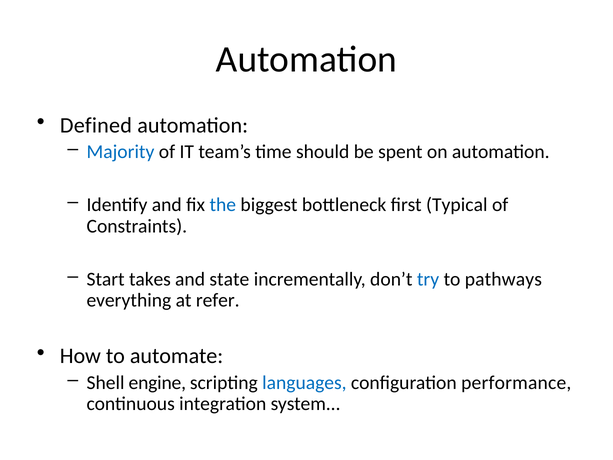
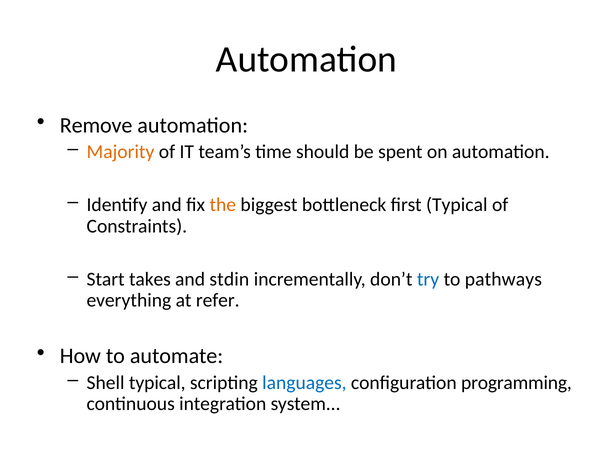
Defined: Defined -> Remove
Majority colour: blue -> orange
the colour: blue -> orange
state: state -> stdin
Shell engine: engine -> typical
performance: performance -> programming
